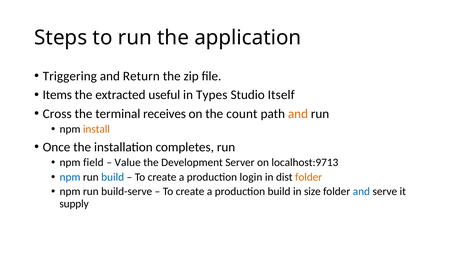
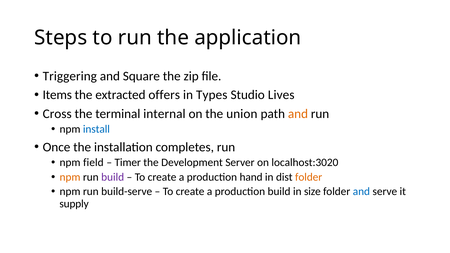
Return: Return -> Square
useful: useful -> offers
Itself: Itself -> Lives
receives: receives -> internal
count: count -> union
install colour: orange -> blue
Value: Value -> Timer
localhost:9713: localhost:9713 -> localhost:3020
npm at (70, 177) colour: blue -> orange
build at (113, 177) colour: blue -> purple
login: login -> hand
